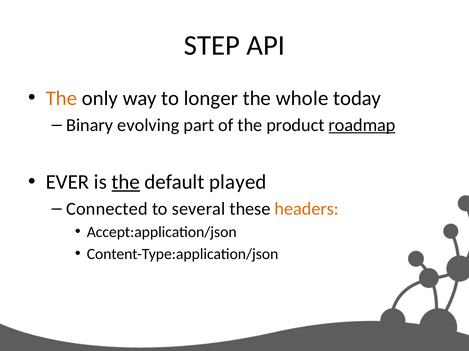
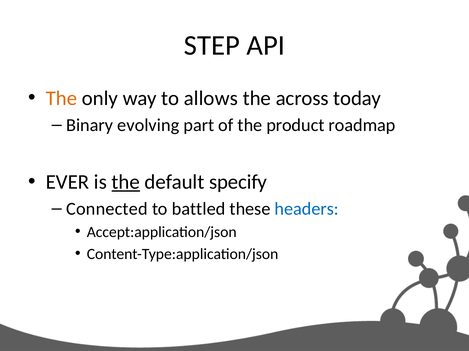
longer: longer -> allows
whole: whole -> across
roadmap underline: present -> none
played: played -> specify
several: several -> battled
headers colour: orange -> blue
